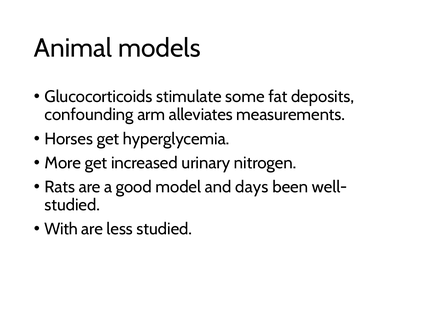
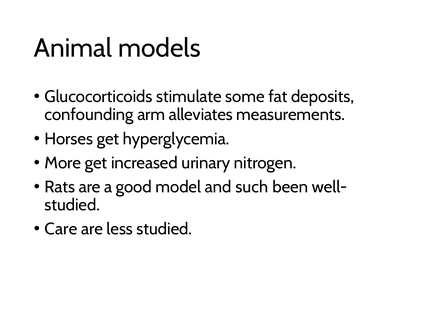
days: days -> such
With: With -> Care
